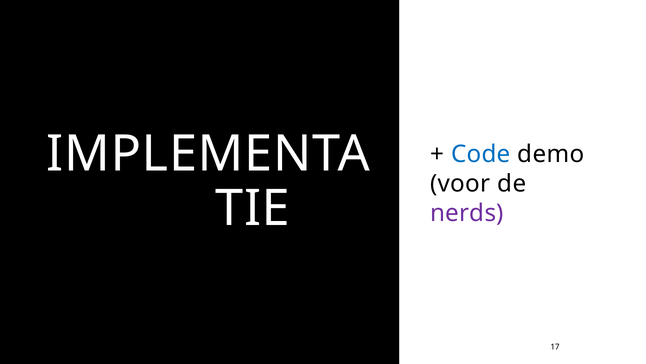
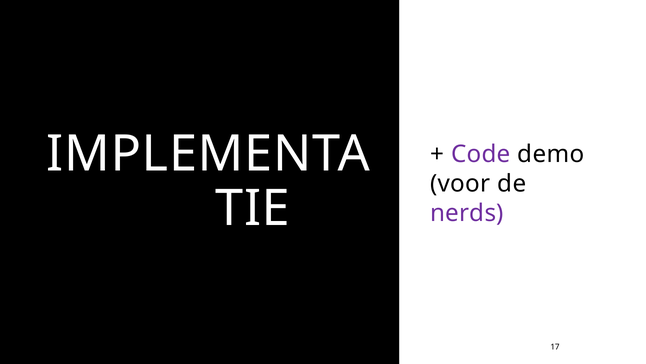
Code colour: blue -> purple
